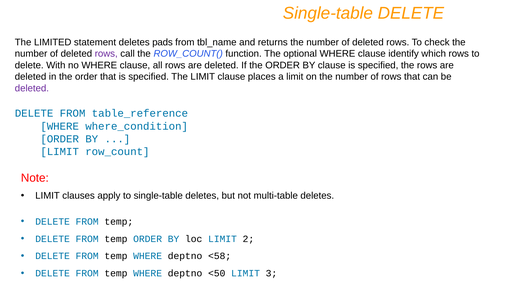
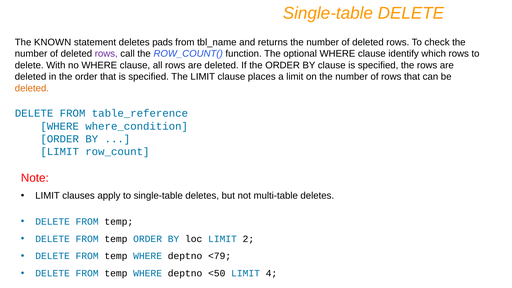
LIMITED: LIMITED -> KNOWN
deleted at (32, 88) colour: purple -> orange
<58: <58 -> <79
3: 3 -> 4
